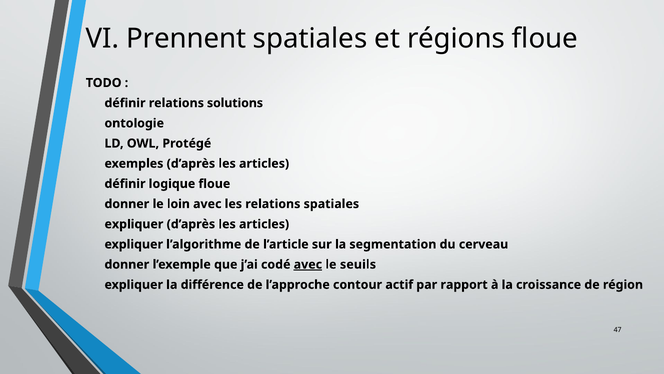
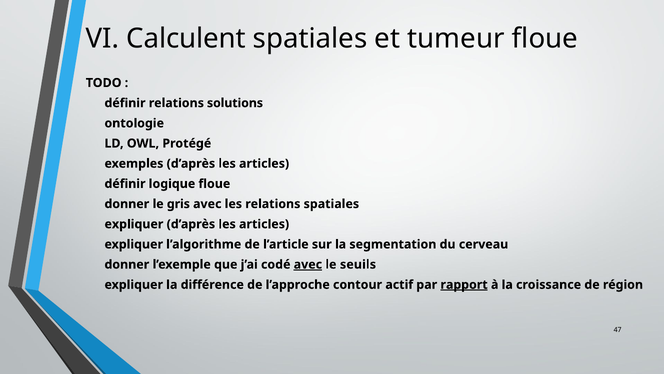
Prennent: Prennent -> Calculent
régions: régions -> tumeur
loin: loin -> gris
rapport underline: none -> present
